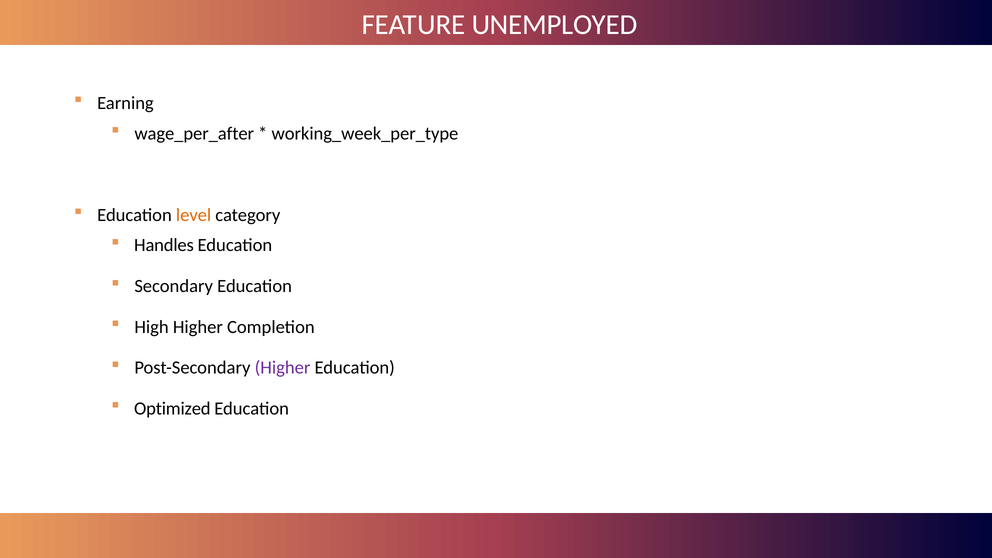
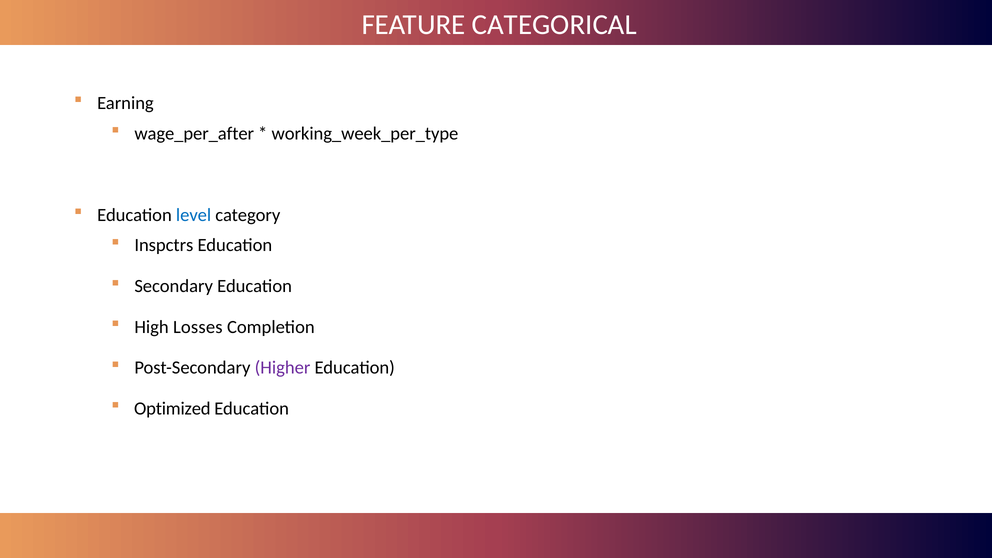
UNEMPLOYED: UNEMPLOYED -> CATEGORICAL
level colour: orange -> blue
Handles: Handles -> Inspctrs
High Higher: Higher -> Losses
